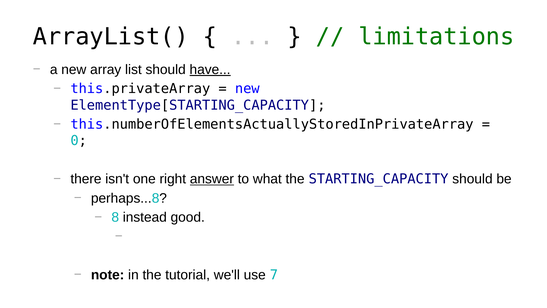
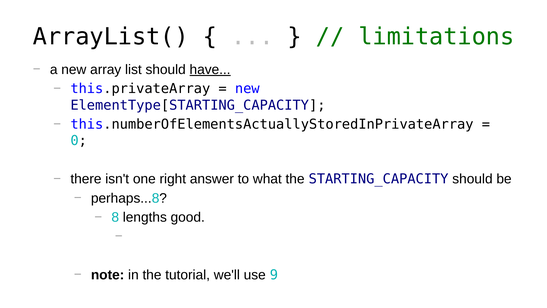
answer underline: present -> none
instead: instead -> lengths
7: 7 -> 9
